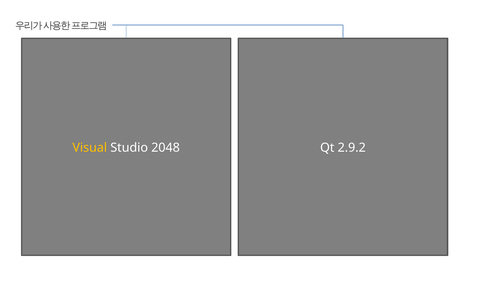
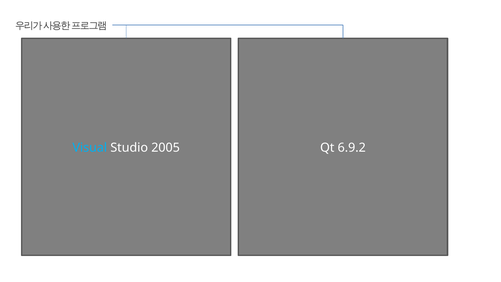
Visual colour: yellow -> light blue
2048: 2048 -> 2005
2.9.2: 2.9.2 -> 6.9.2
